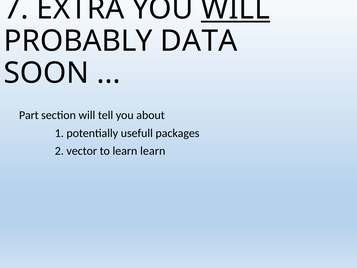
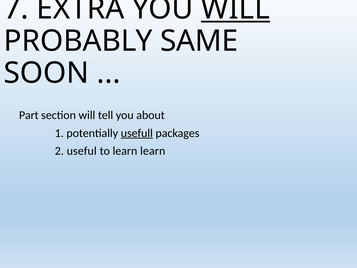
DATA: DATA -> SAME
usefull underline: none -> present
vector: vector -> useful
